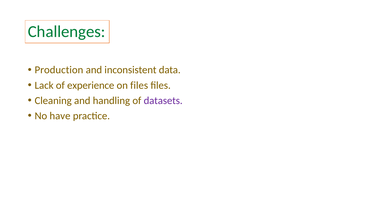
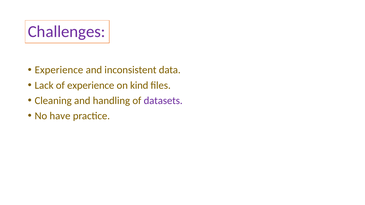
Challenges colour: green -> purple
Production at (59, 70): Production -> Experience
on files: files -> kind
